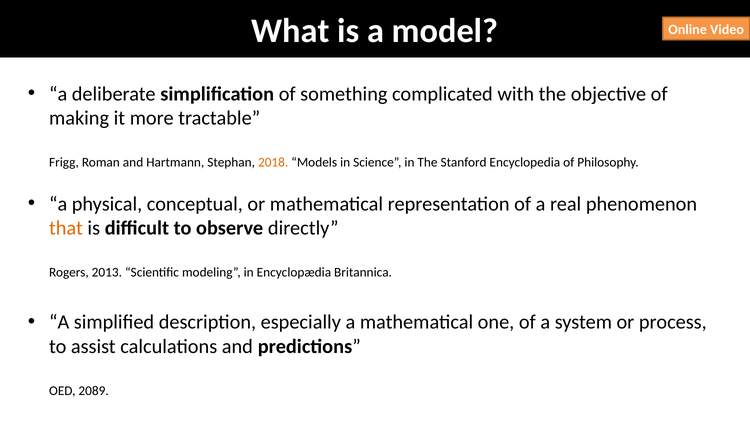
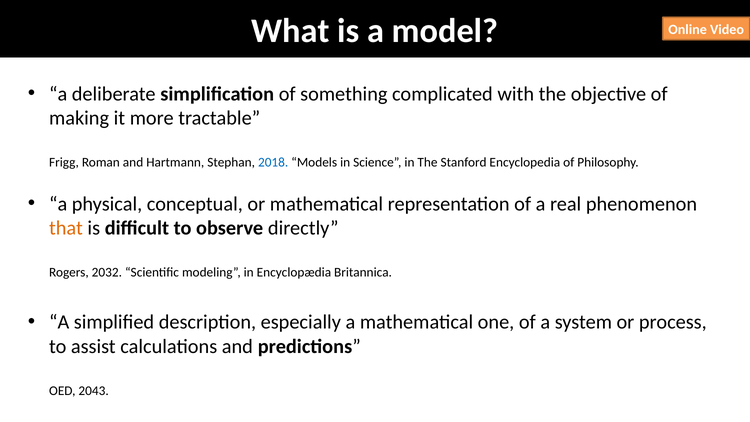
2018 colour: orange -> blue
2013: 2013 -> 2032
2089: 2089 -> 2043
